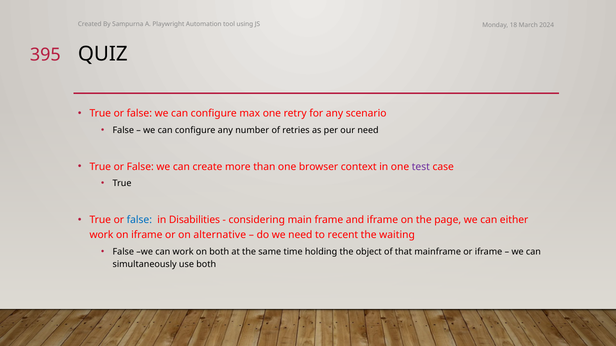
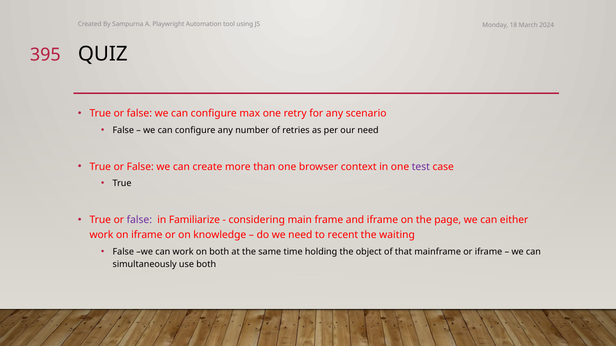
false at (139, 220) colour: blue -> purple
Disabilities: Disabilities -> Familiarize
alternative: alternative -> knowledge
